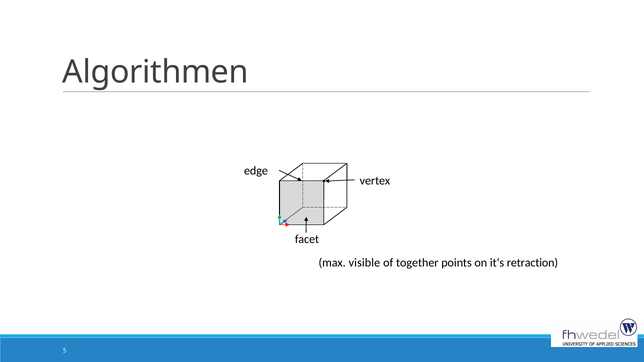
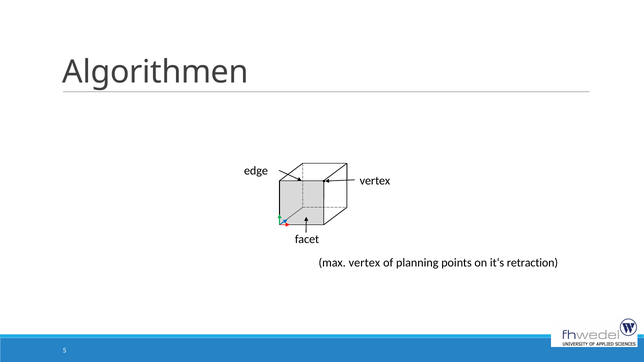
max visible: visible -> vertex
together: together -> planning
